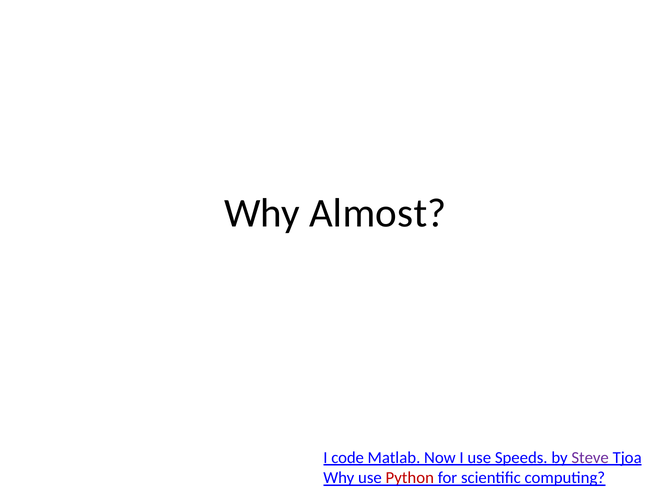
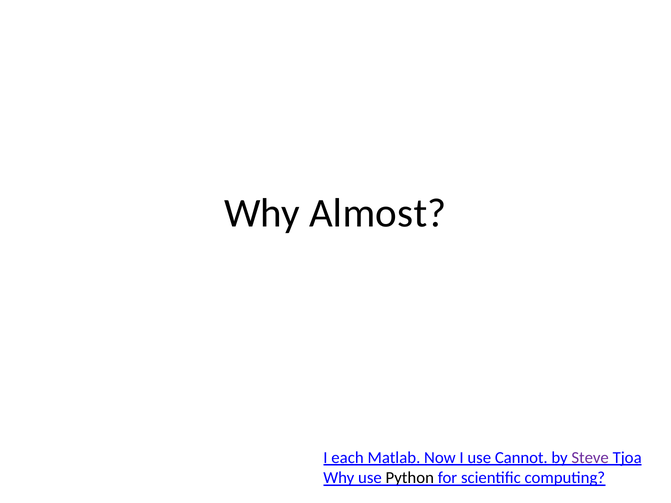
code: code -> each
Speeds: Speeds -> Cannot
Python colour: red -> black
